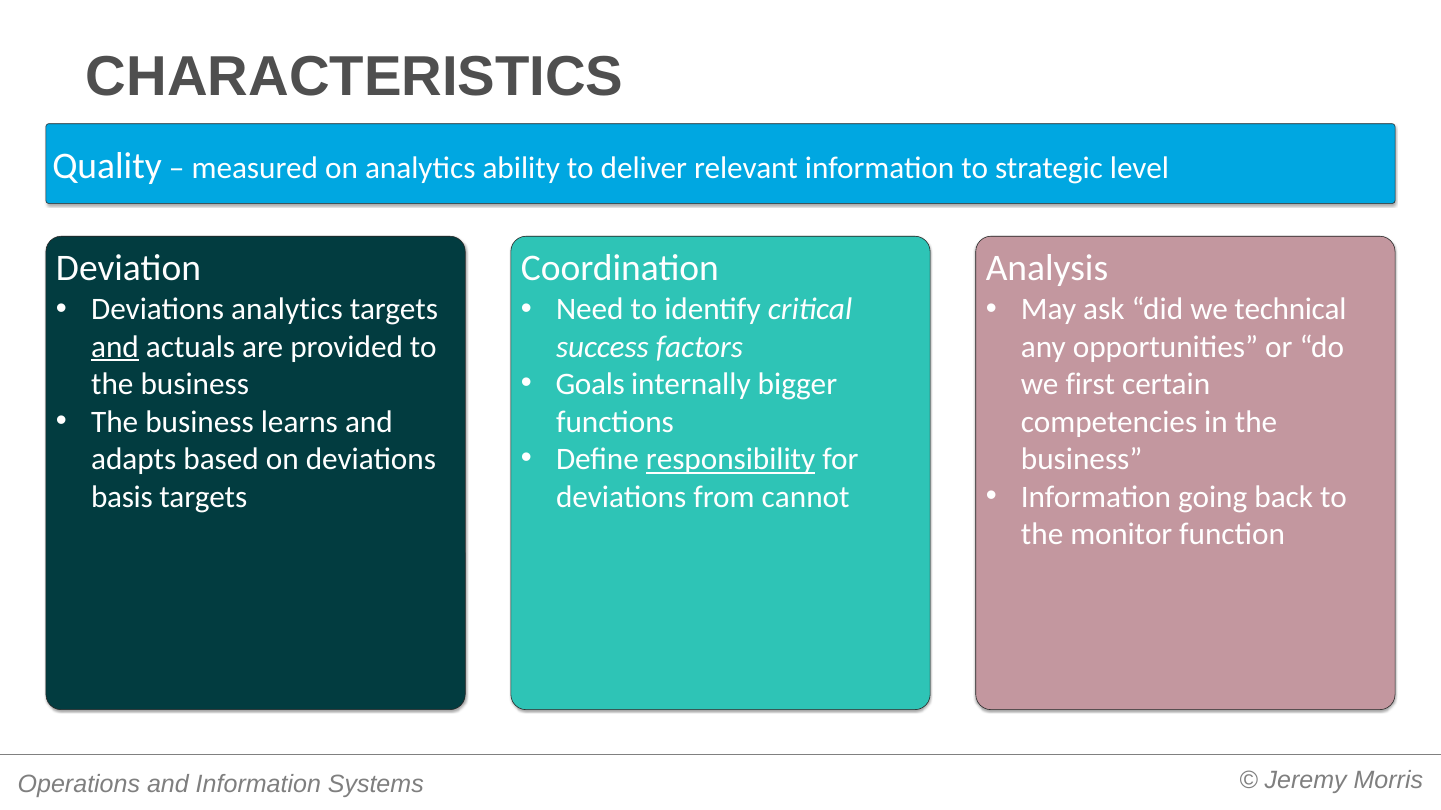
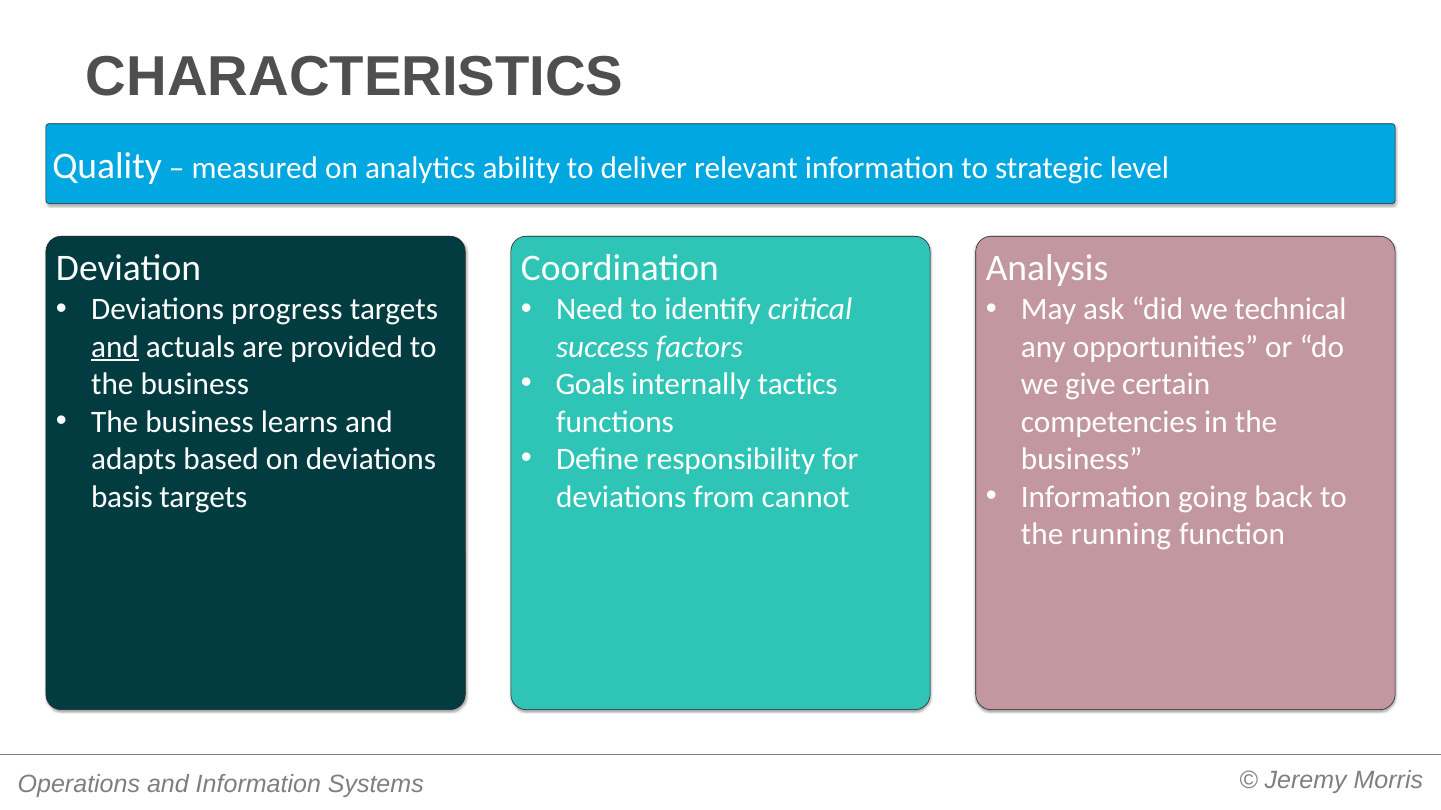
Deviations analytics: analytics -> progress
bigger: bigger -> tactics
first: first -> give
responsibility underline: present -> none
monitor: monitor -> running
